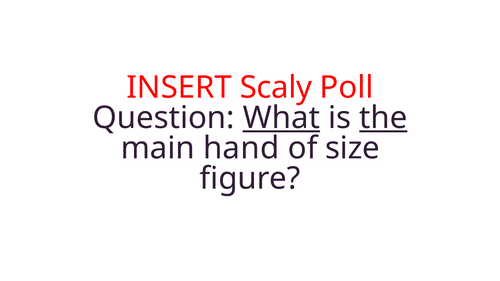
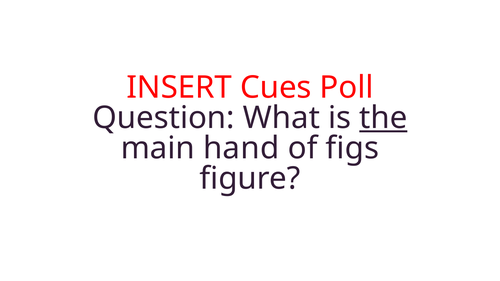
Scaly: Scaly -> Cues
What underline: present -> none
size: size -> figs
